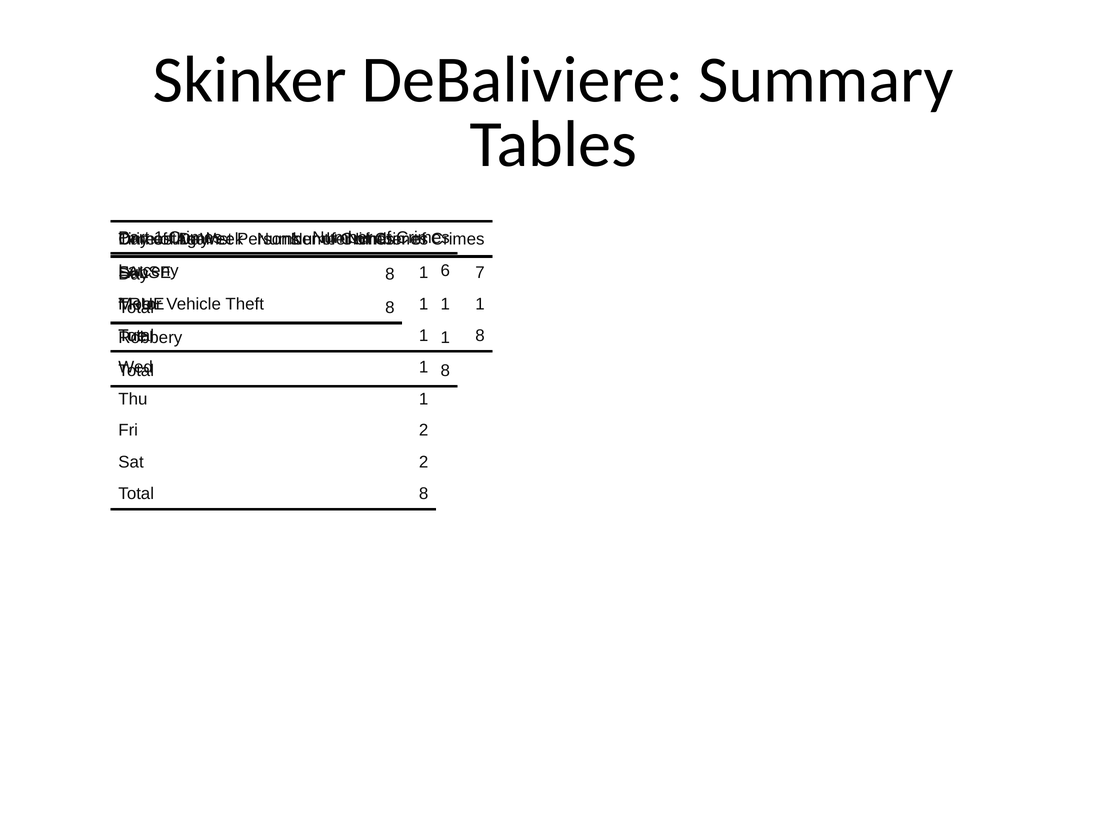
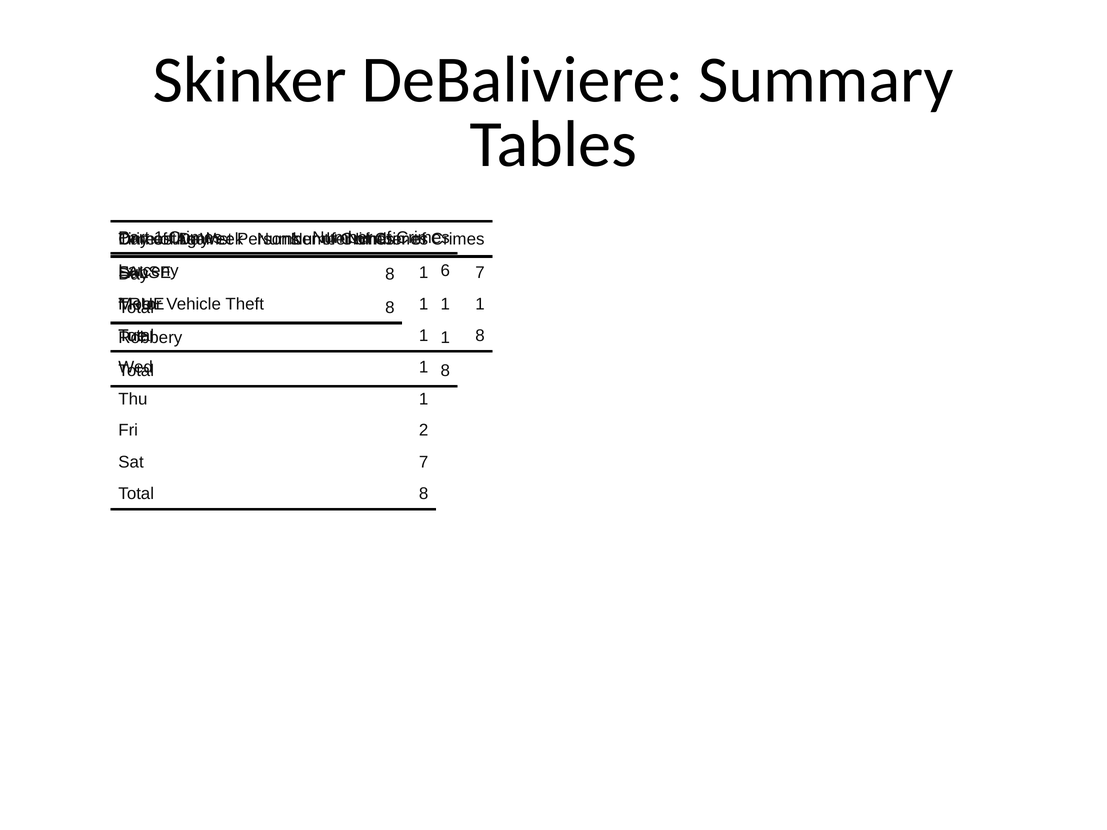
Sat 2: 2 -> 7
